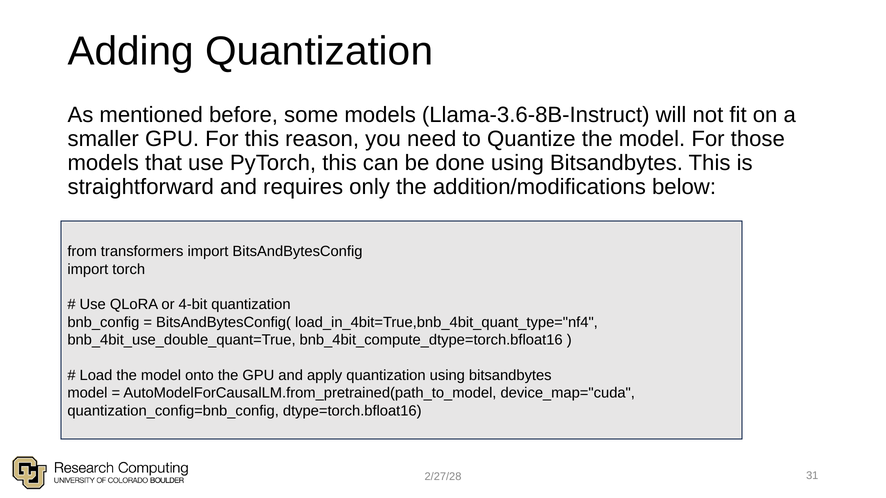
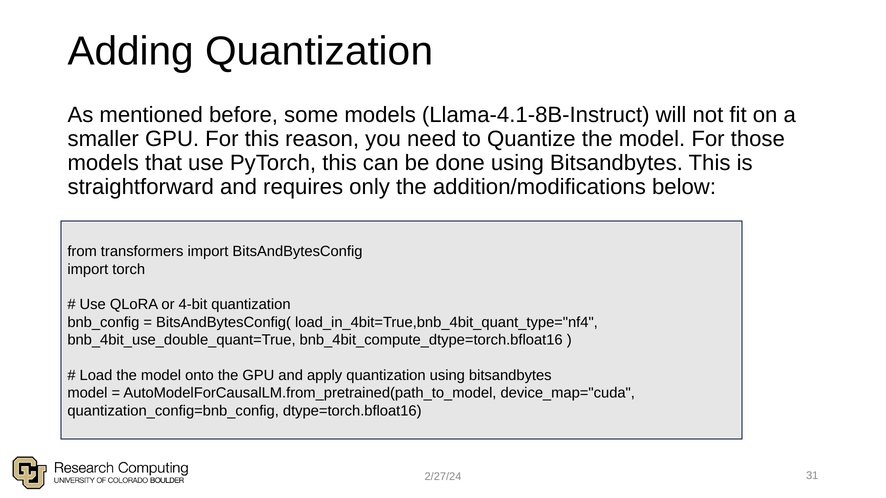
Llama-3.6-8B-Instruct: Llama-3.6-8B-Instruct -> Llama-4.1-8B-Instruct
2/27/28: 2/27/28 -> 2/27/24
